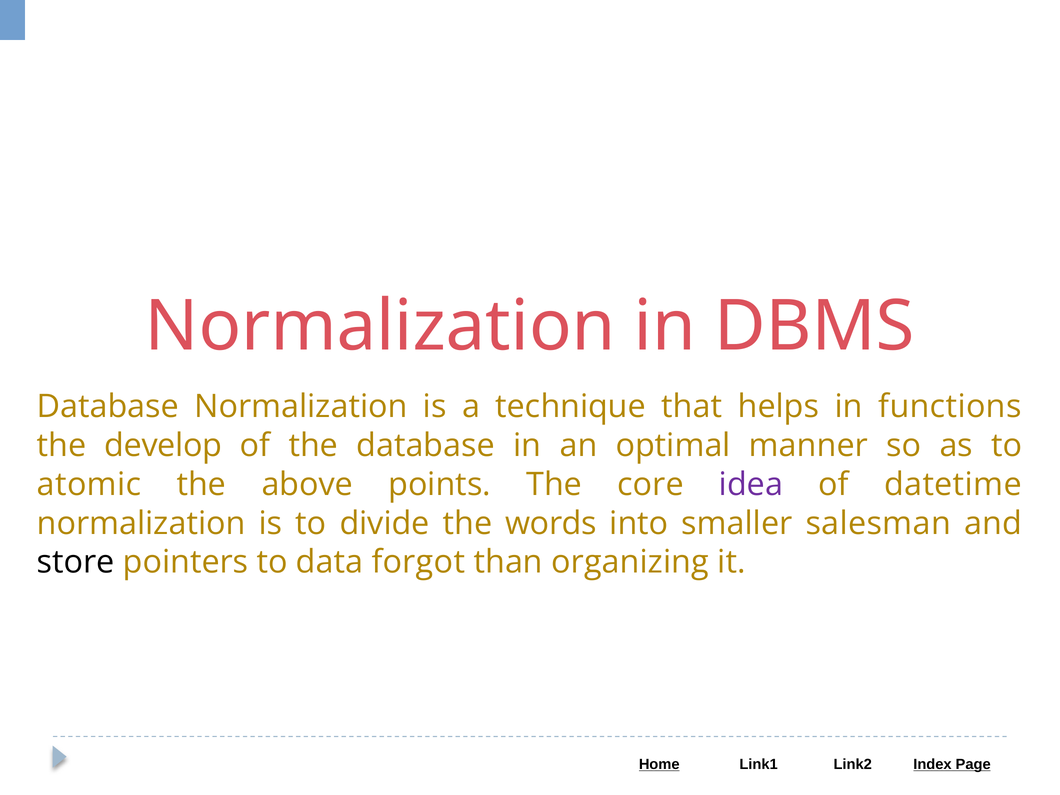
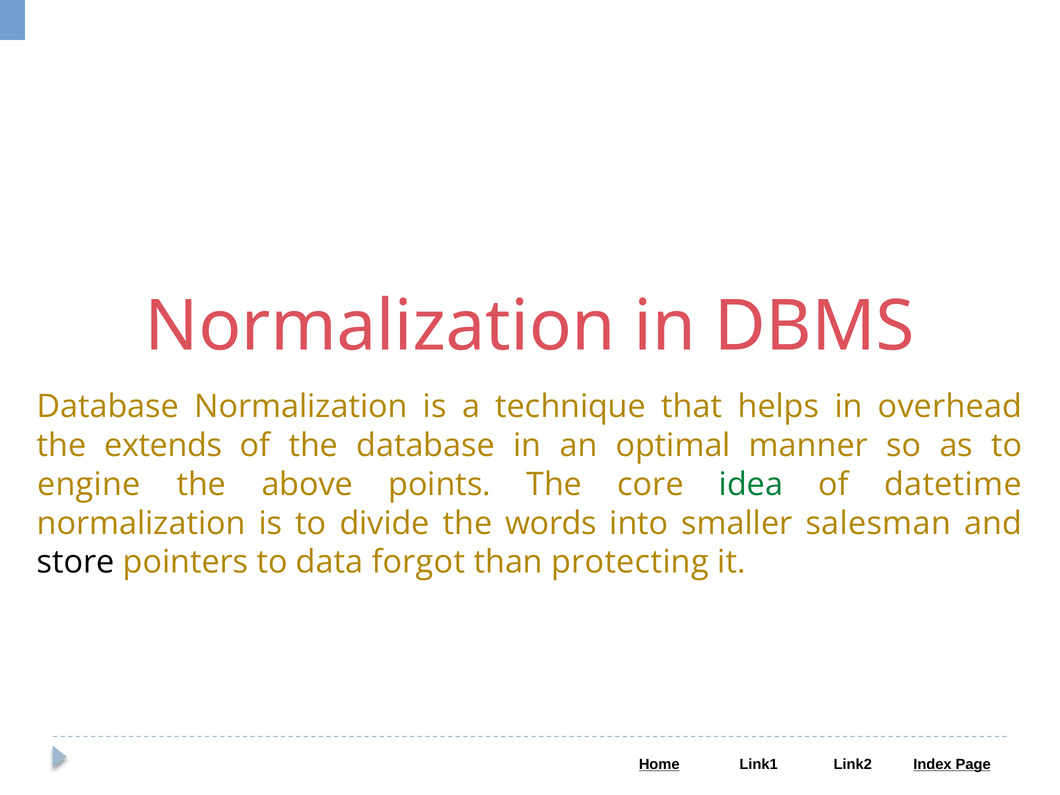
functions: functions -> overhead
develop: develop -> extends
atomic: atomic -> engine
idea colour: purple -> green
organizing: organizing -> protecting
